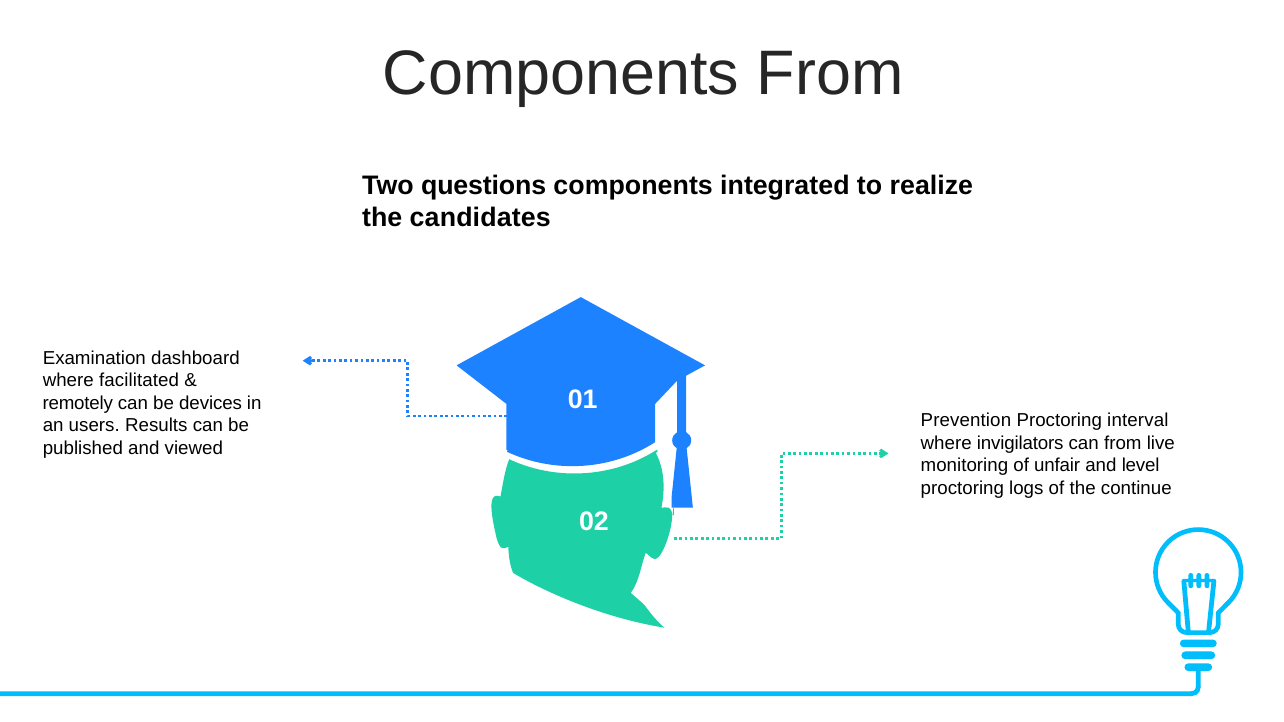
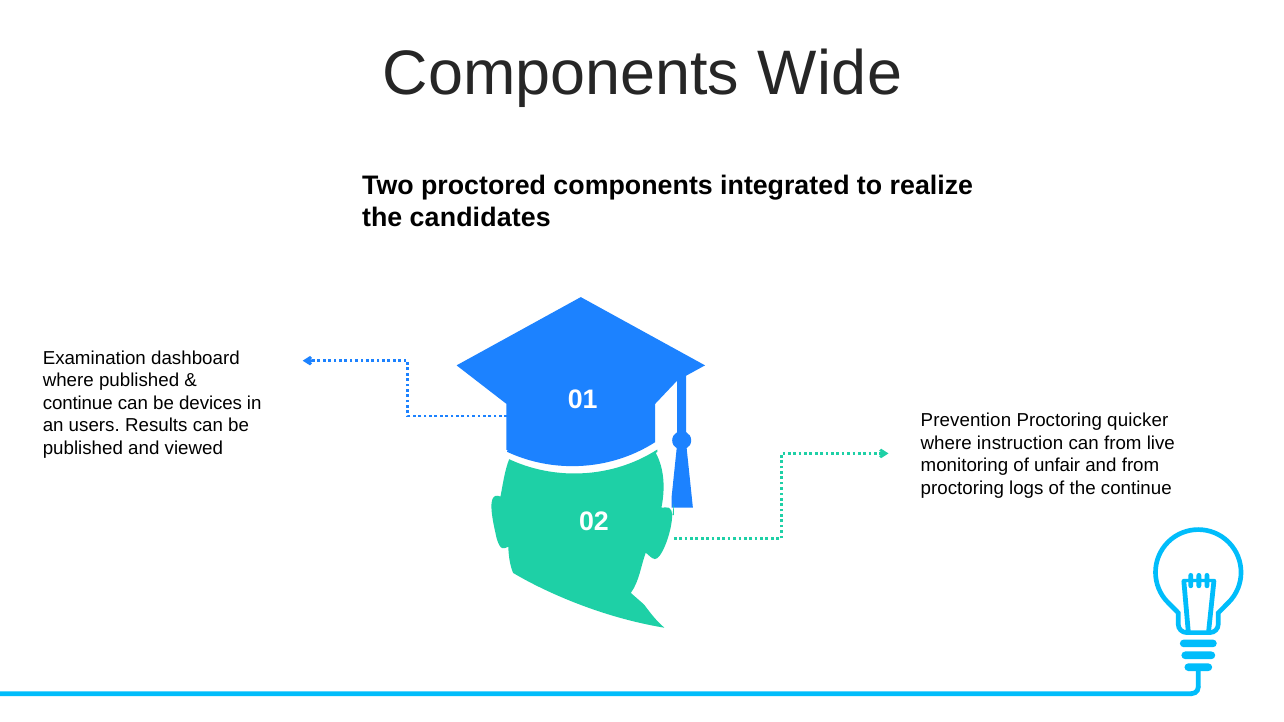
Components From: From -> Wide
questions: questions -> proctored
where facilitated: facilitated -> published
remotely at (78, 403): remotely -> continue
interval: interval -> quicker
invigilators: invigilators -> instruction
and level: level -> from
